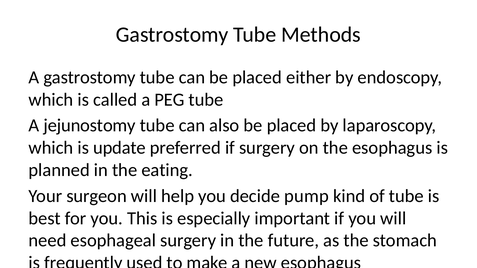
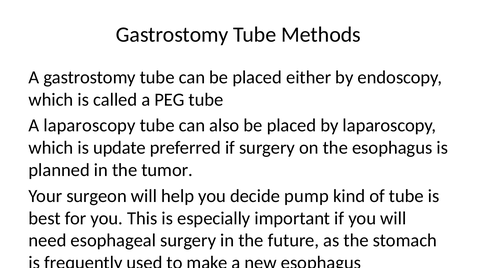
A jejunostomy: jejunostomy -> laparoscopy
eating: eating -> tumor
